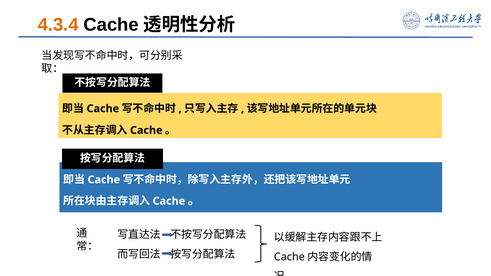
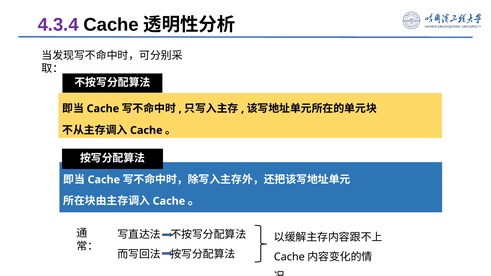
4.3.4 colour: orange -> purple
